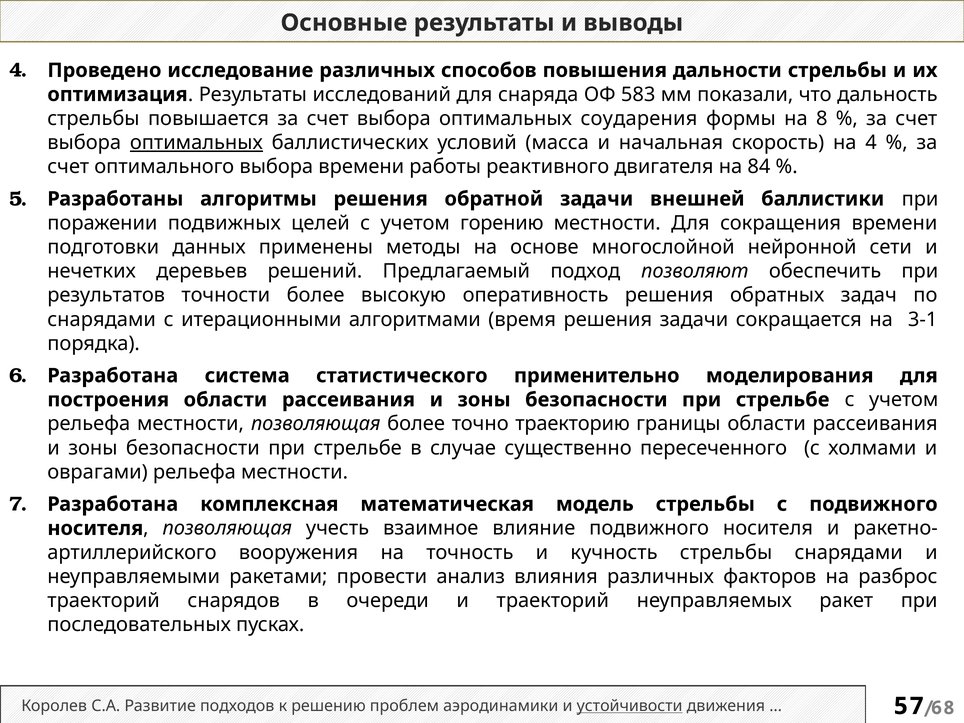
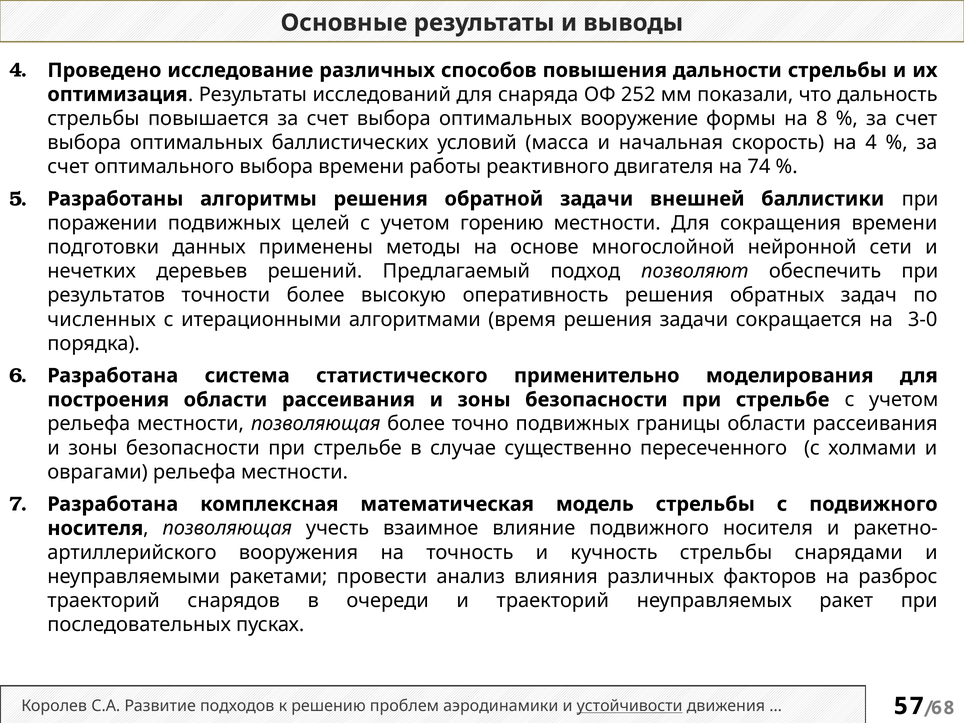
583: 583 -> 252
соударения: соударения -> вооружение
оптимальных at (196, 143) underline: present -> none
84: 84 -> 74
снарядами at (102, 319): снарядами -> численных
3-1: 3-1 -> 3-0
точно траекторию: траекторию -> подвижных
